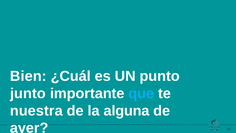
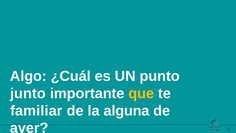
Bien: Bien -> Algo
que colour: light blue -> yellow
nuestra: nuestra -> familiar
